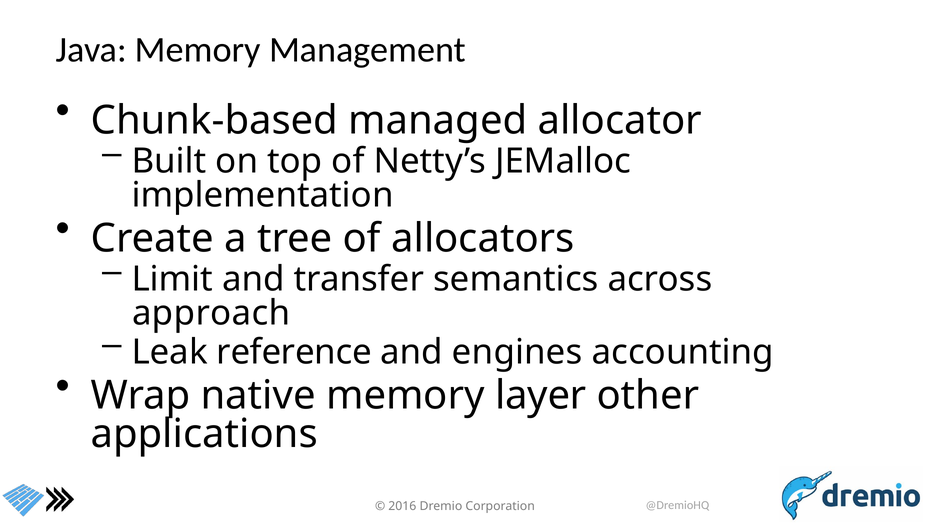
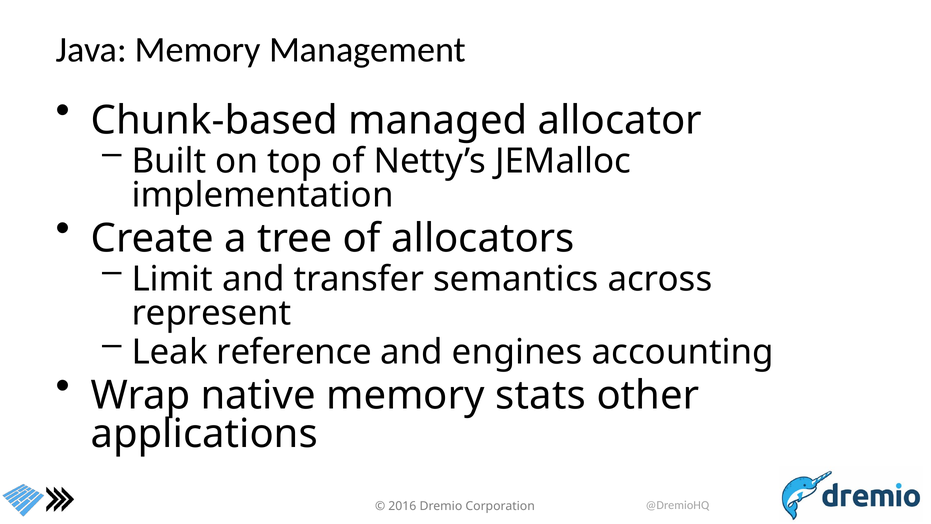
approach: approach -> represent
layer: layer -> stats
